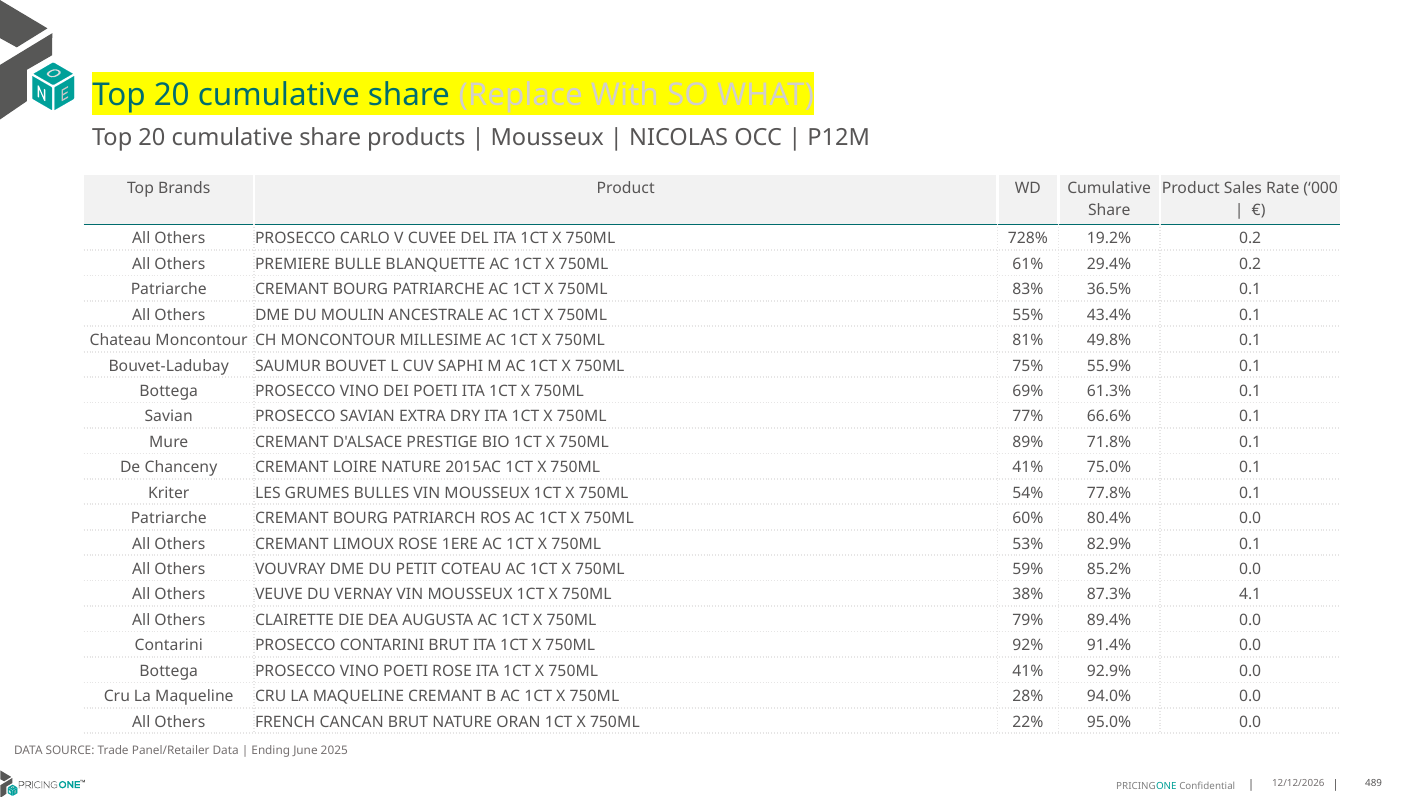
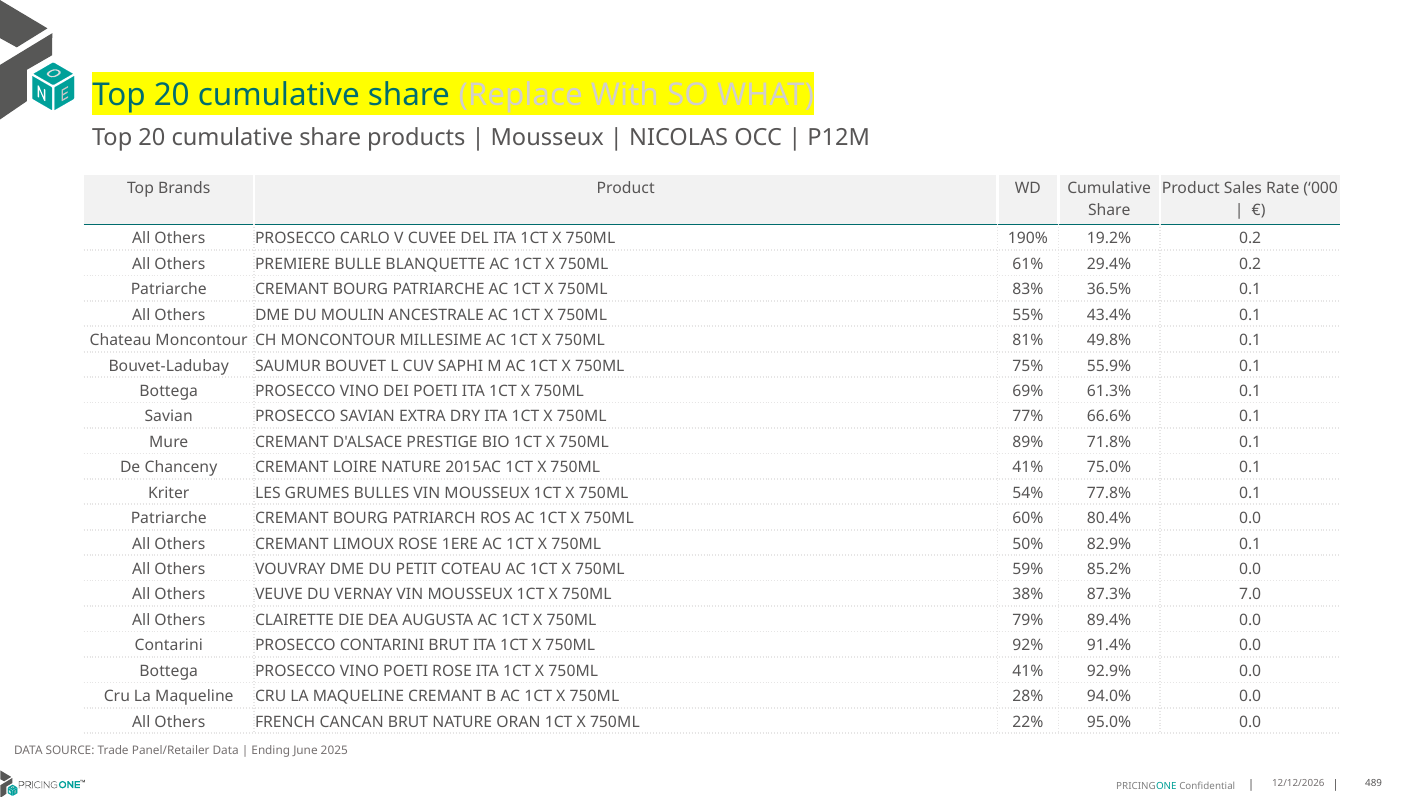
728%: 728% -> 190%
53%: 53% -> 50%
4.1: 4.1 -> 7.0
